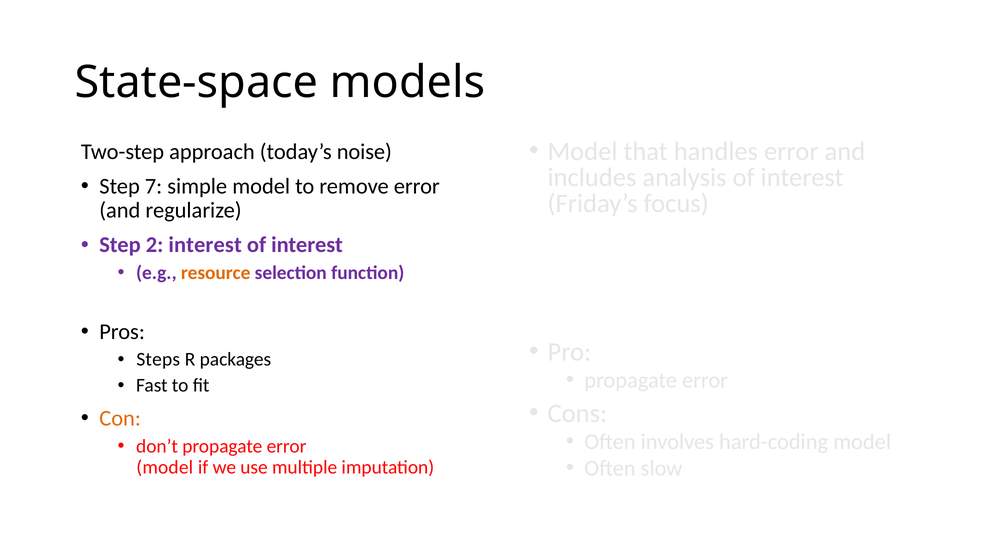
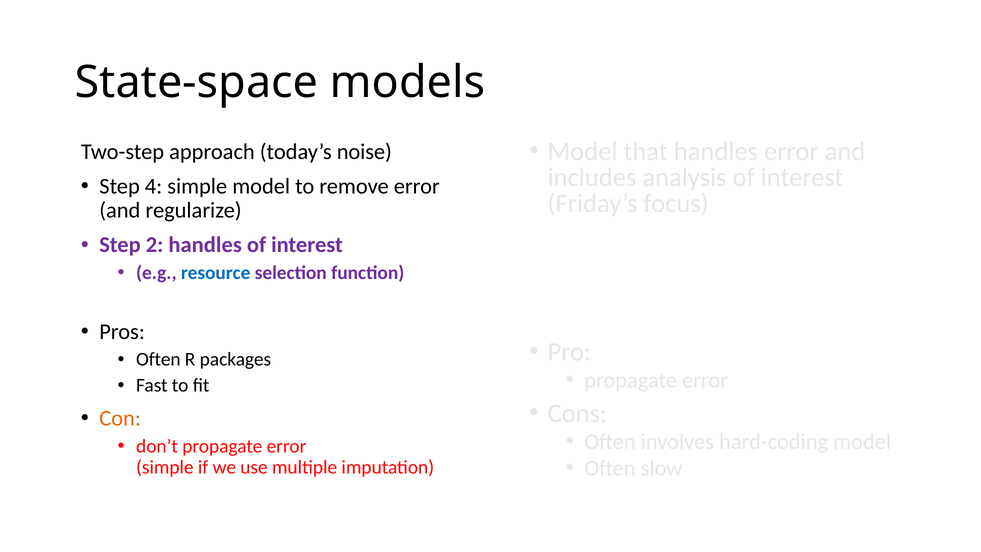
7: 7 -> 4
2 interest: interest -> handles
resource colour: orange -> blue
Steps at (158, 359): Steps -> Often
model at (165, 467): model -> simple
